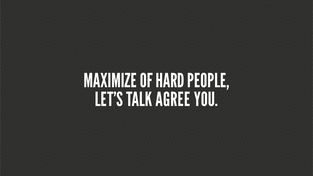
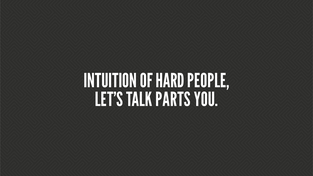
MAXIMIZE: MAXIMIZE -> INTUITION
AGREE: AGREE -> PARTS
